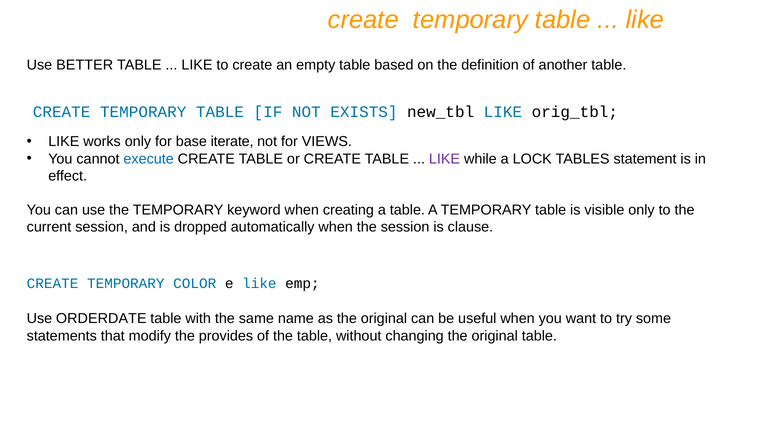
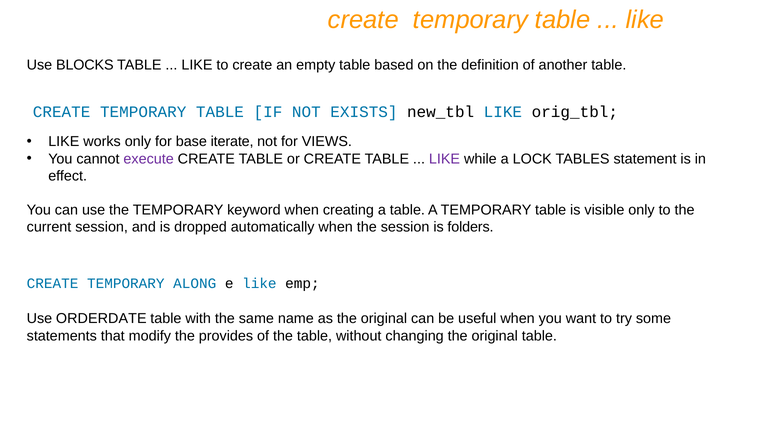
BETTER: BETTER -> BLOCKS
execute colour: blue -> purple
clause: clause -> folders
COLOR: COLOR -> ALONG
